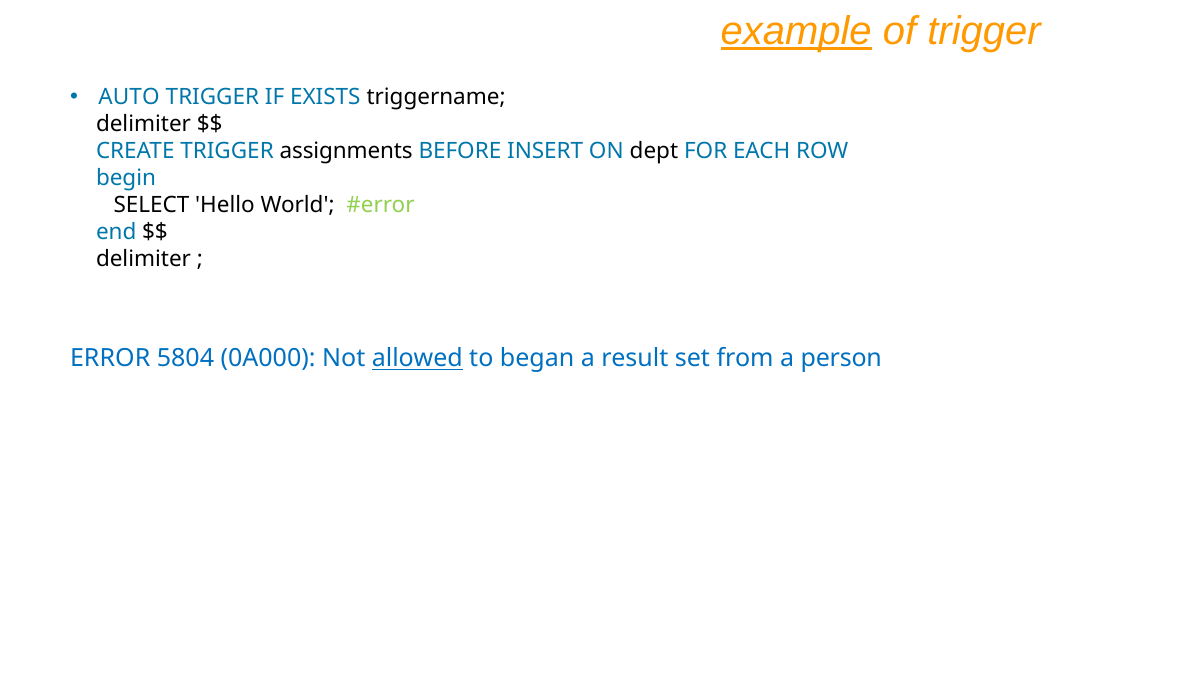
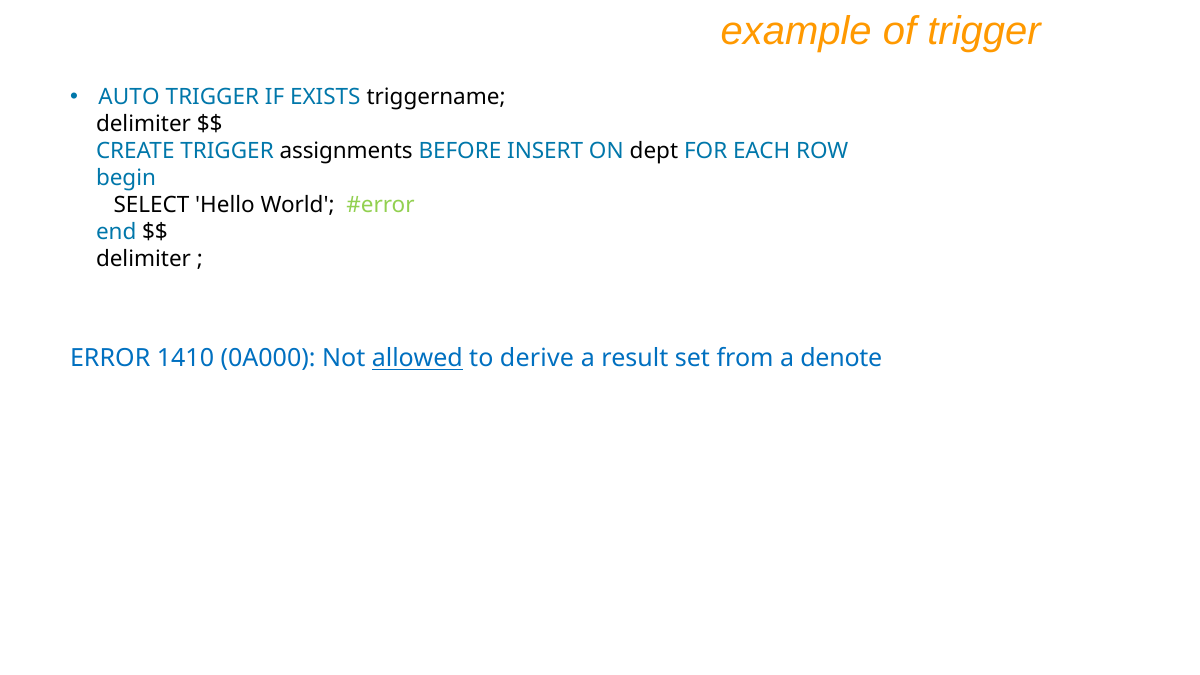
example underline: present -> none
5804: 5804 -> 1410
began: began -> derive
person: person -> denote
